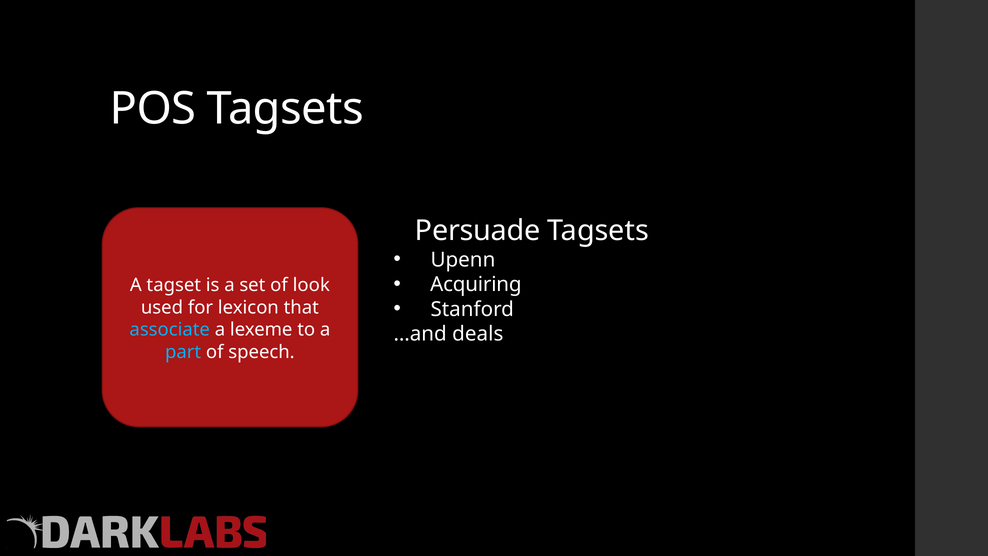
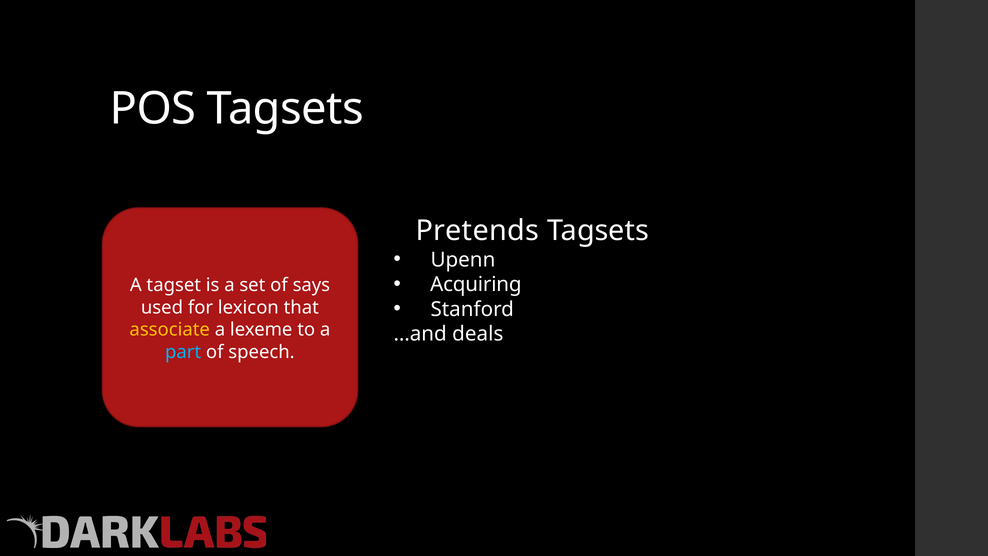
Persuade: Persuade -> Pretends
look: look -> says
associate colour: light blue -> yellow
